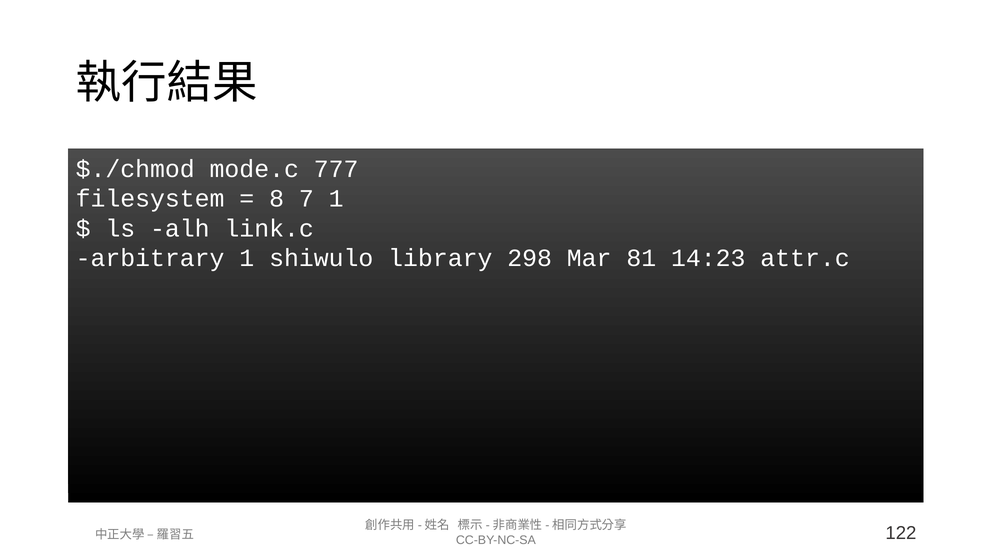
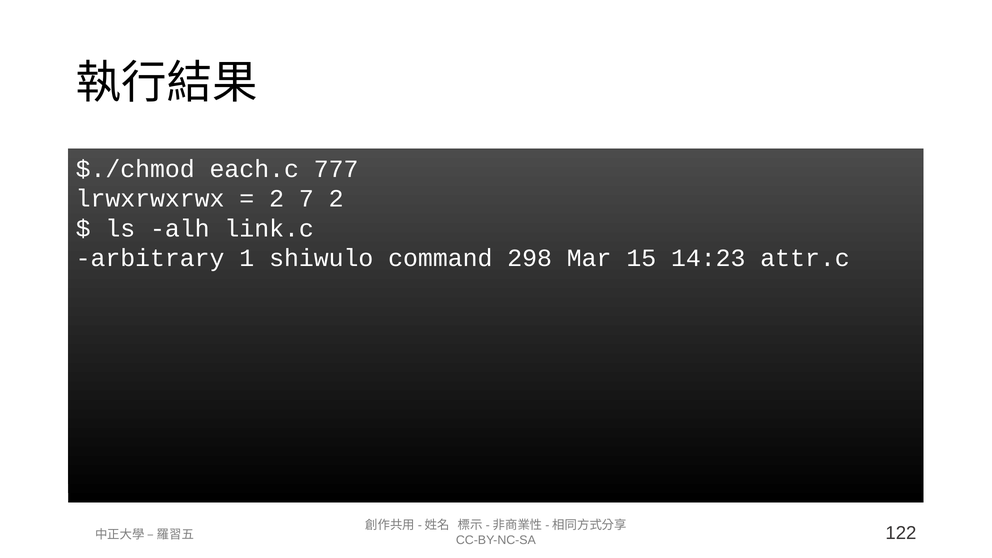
mode.c: mode.c -> each.c
filesystem: filesystem -> lrwxrwxrwx
8 at (277, 199): 8 -> 2
7 1: 1 -> 2
library: library -> command
81: 81 -> 15
